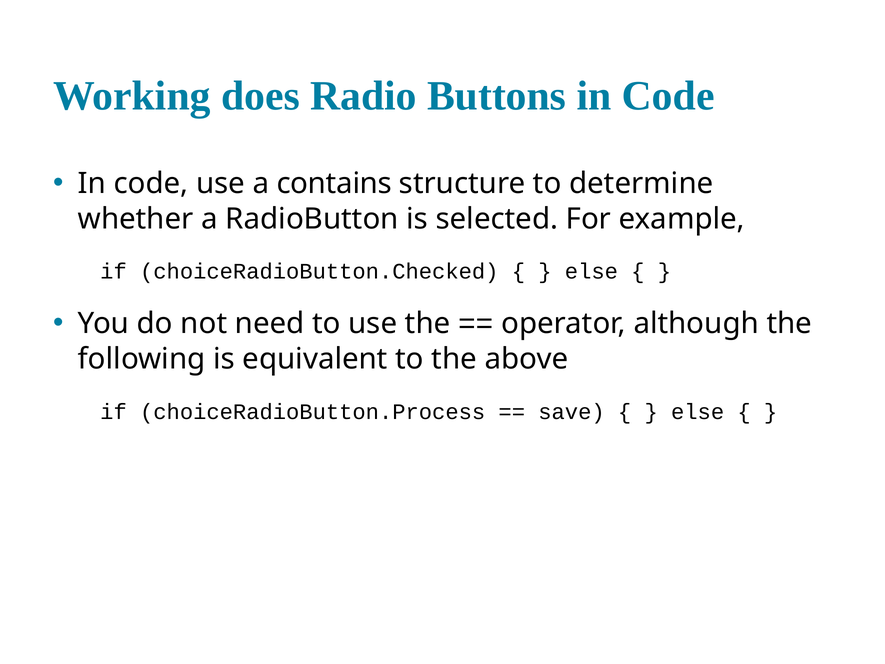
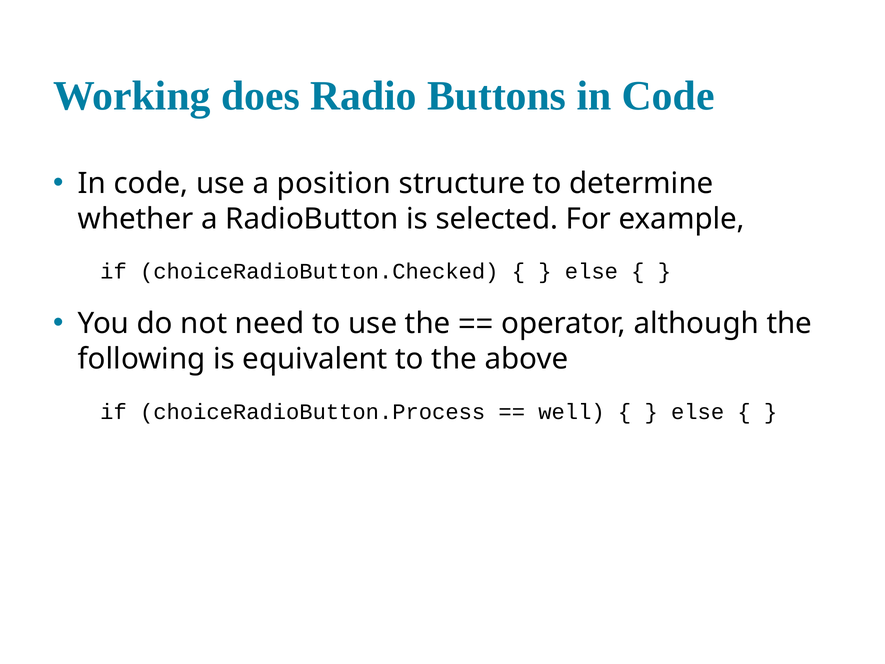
contains: contains -> position
save: save -> well
